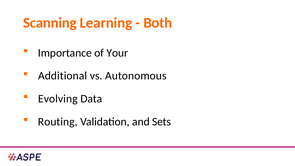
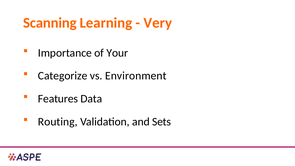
Both: Both -> Very
Additional: Additional -> Categorize
Autonomous: Autonomous -> Environment
Evolving: Evolving -> Features
